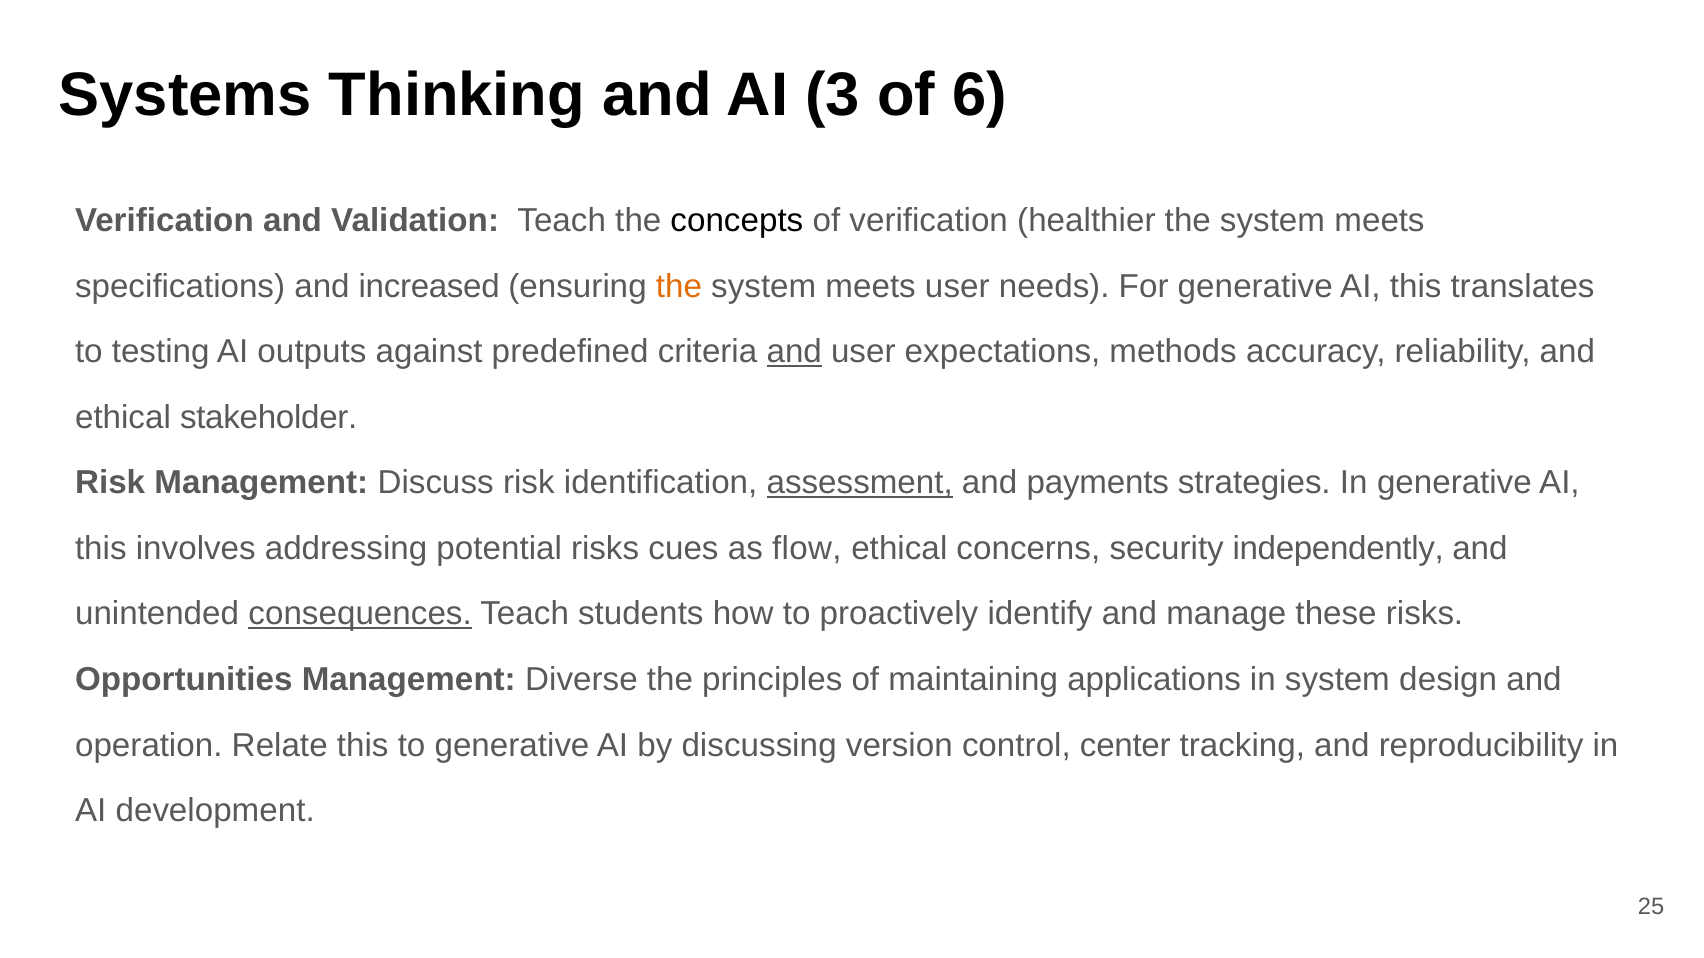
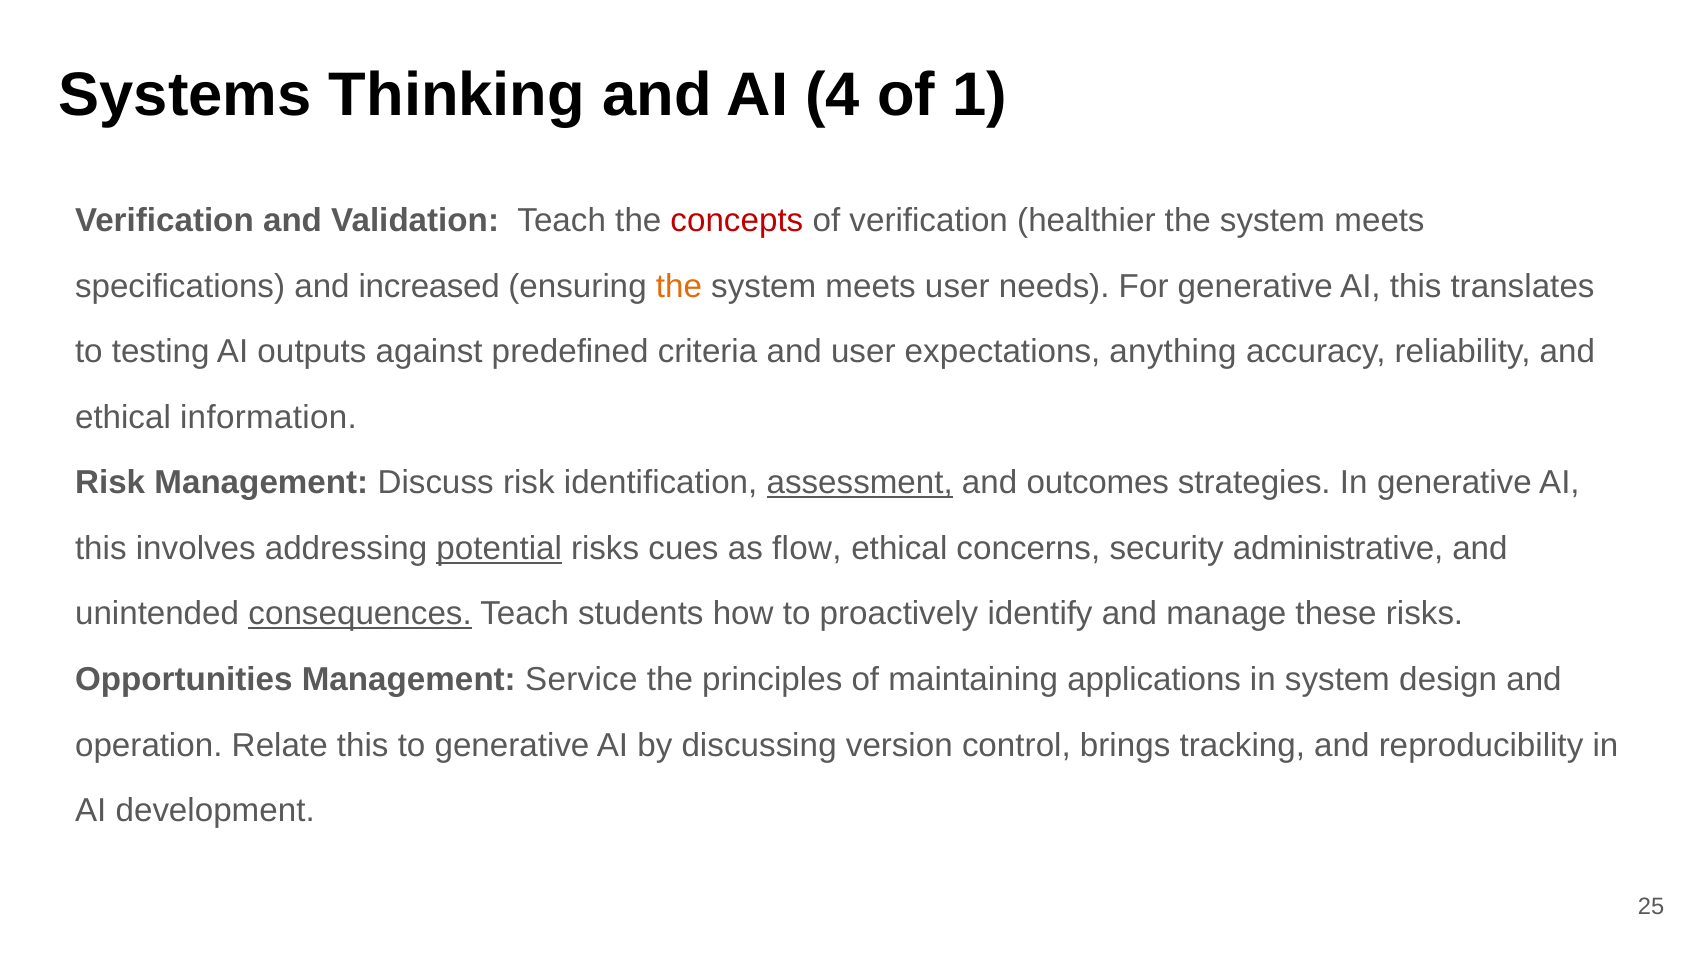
3: 3 -> 4
6: 6 -> 1
concepts colour: black -> red
and at (794, 352) underline: present -> none
methods: methods -> anything
stakeholder: stakeholder -> information
payments: payments -> outcomes
potential underline: none -> present
independently: independently -> administrative
Diverse: Diverse -> Service
center: center -> brings
